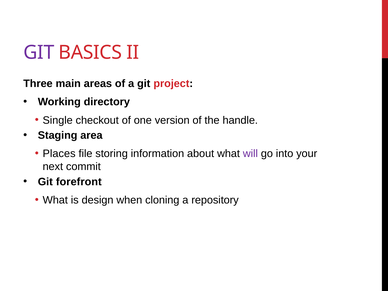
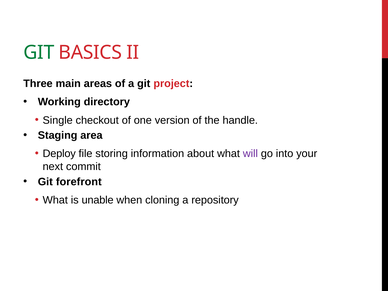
GIT at (39, 52) colour: purple -> green
Places: Places -> Deploy
design: design -> unable
